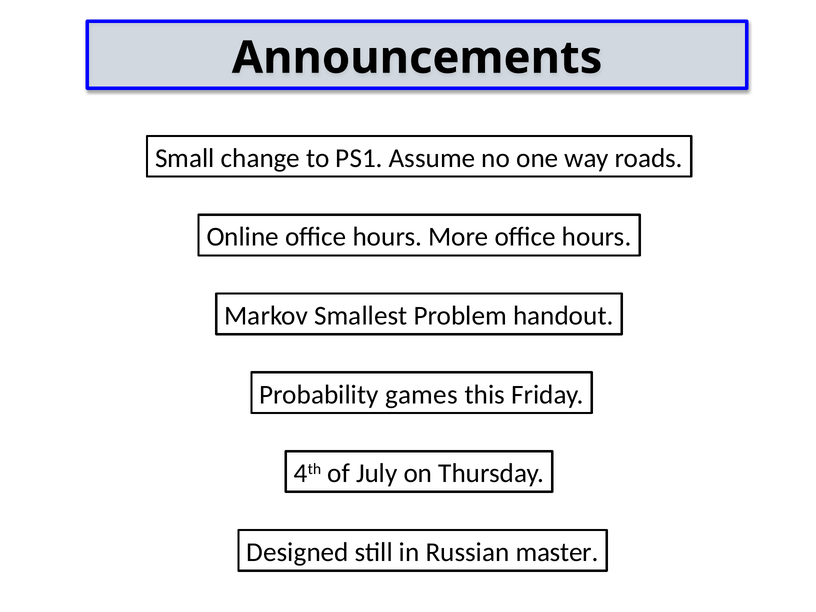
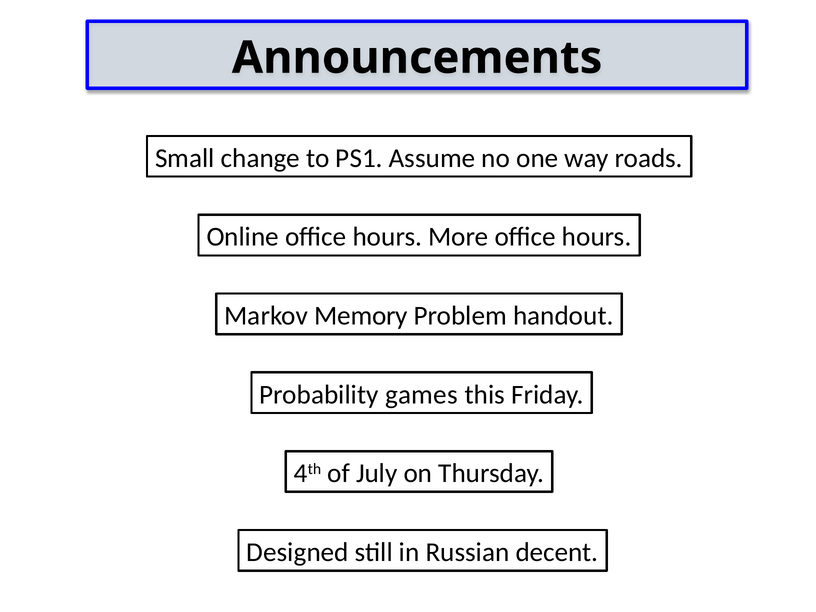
Smallest: Smallest -> Memory
master: master -> decent
